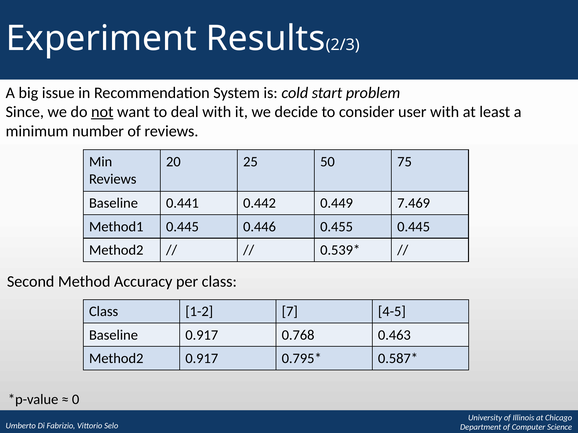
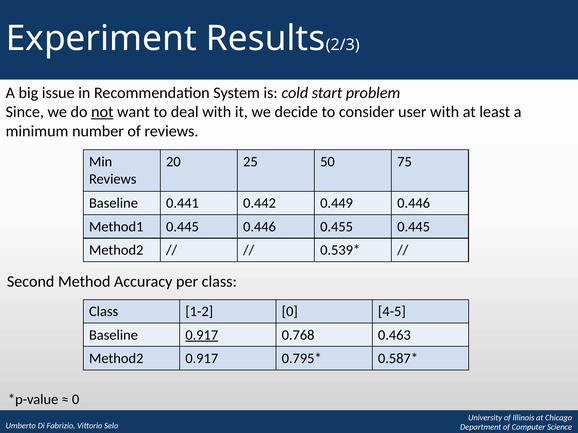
0.449 7.469: 7.469 -> 0.446
1-2 7: 7 -> 0
0.917 at (202, 335) underline: none -> present
